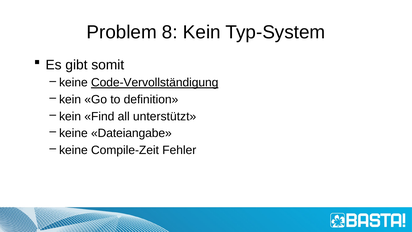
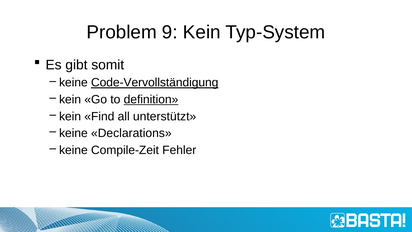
8: 8 -> 9
definition underline: none -> present
Dateiangabe: Dateiangabe -> Declarations
